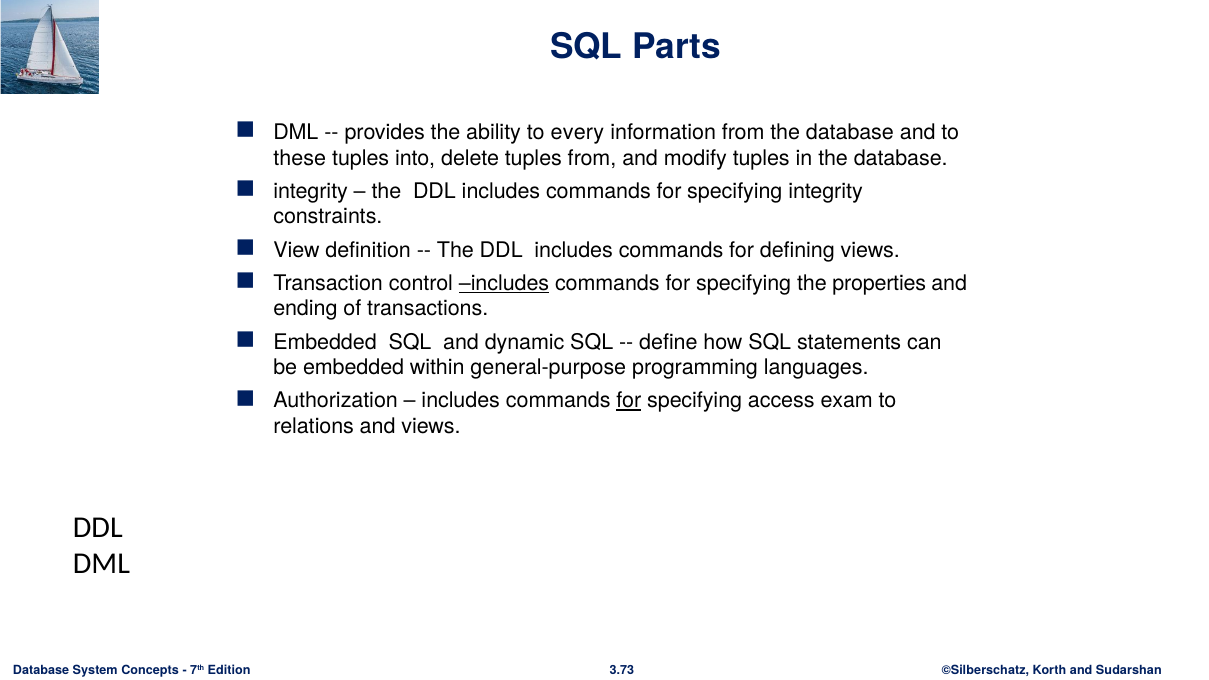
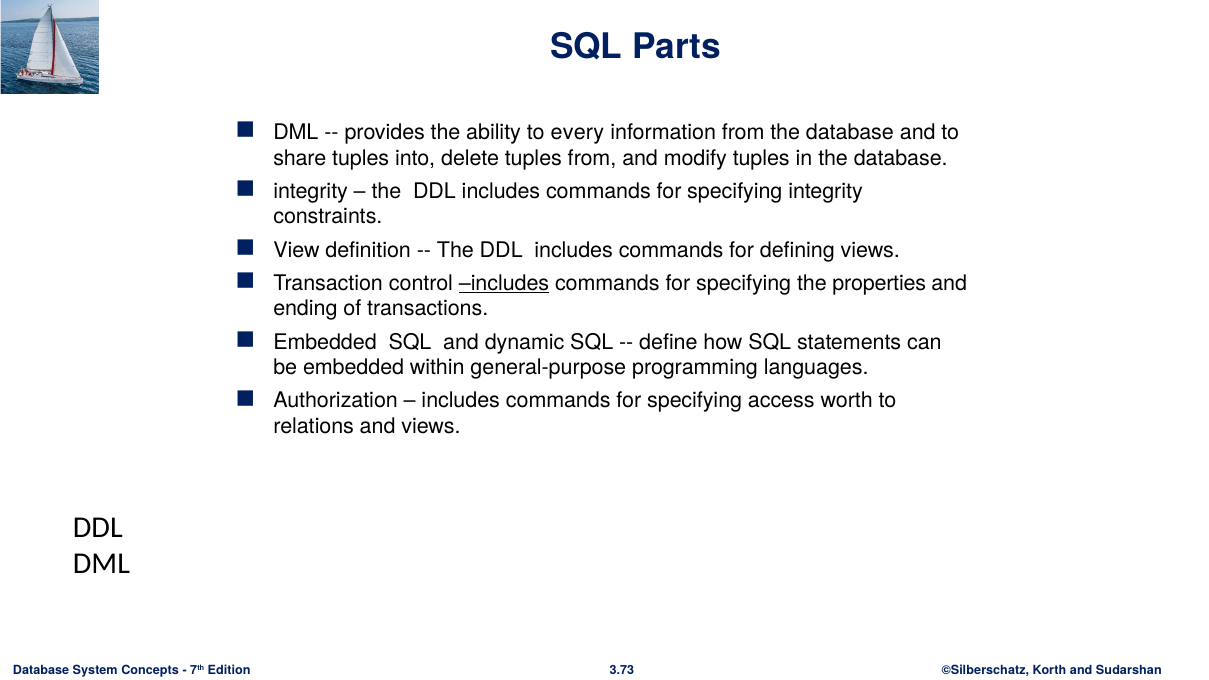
these: these -> share
for at (629, 401) underline: present -> none
exam: exam -> worth
